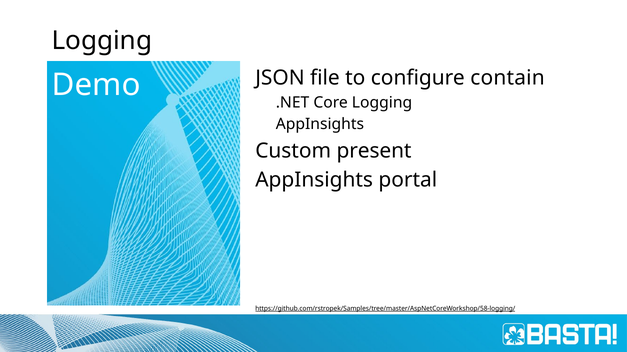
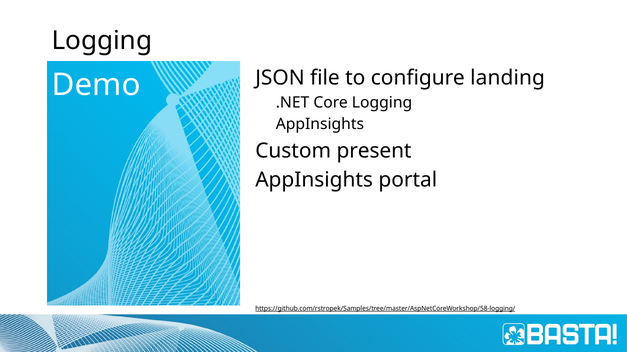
contain: contain -> landing
